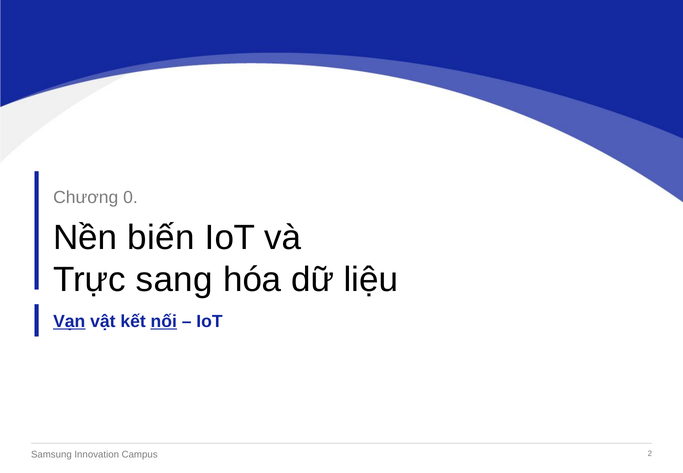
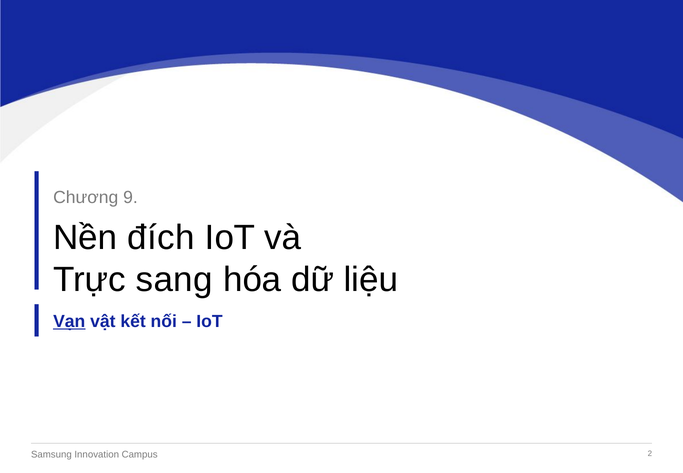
0: 0 -> 9
biến: biến -> đích
nối underline: present -> none
